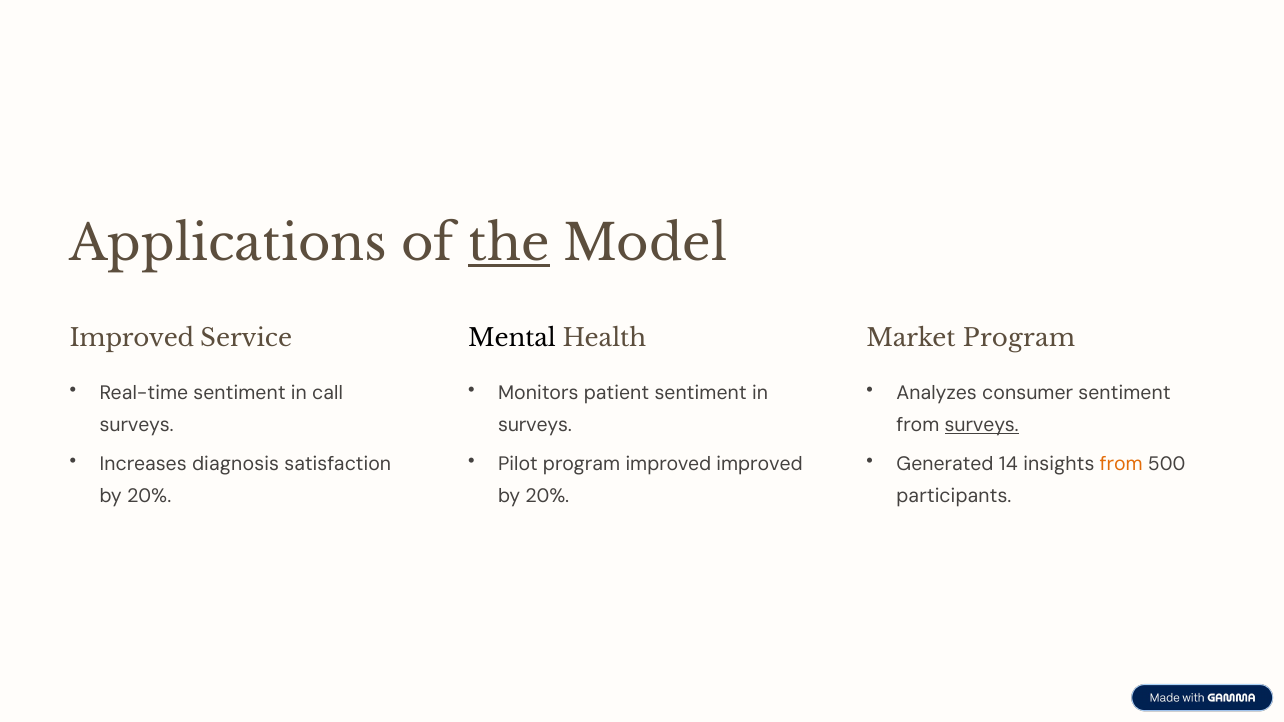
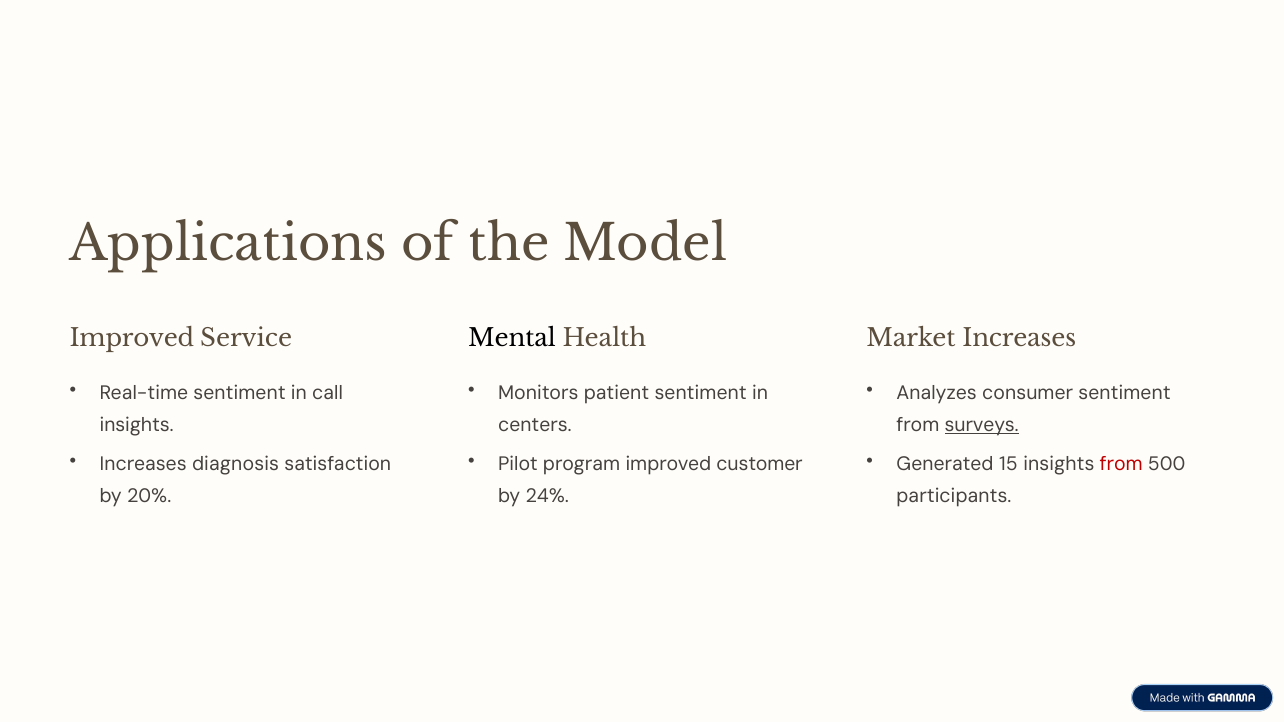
the underline: present -> none
Market Program: Program -> Increases
surveys at (137, 425): surveys -> insights
surveys at (535, 425): surveys -> centers
improved improved: improved -> customer
14: 14 -> 15
from at (1121, 464) colour: orange -> red
20% at (547, 496): 20% -> 24%
